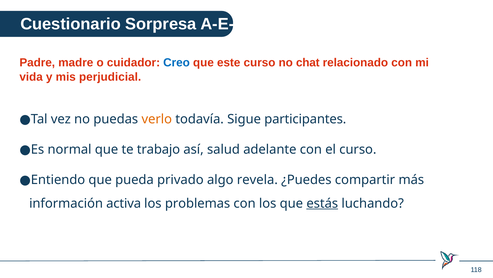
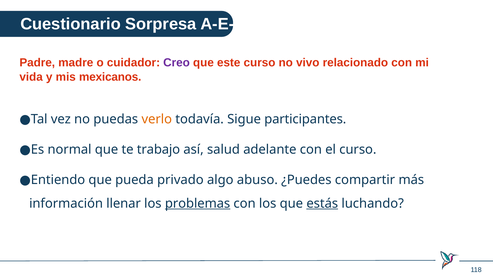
Creo colour: blue -> purple
chat: chat -> vivo
perjudicial: perjudicial -> mexicanos
revela: revela -> abuso
activa: activa -> llenar
problemas underline: none -> present
